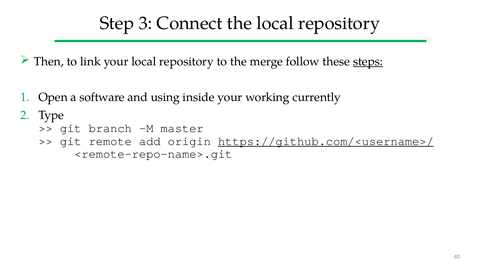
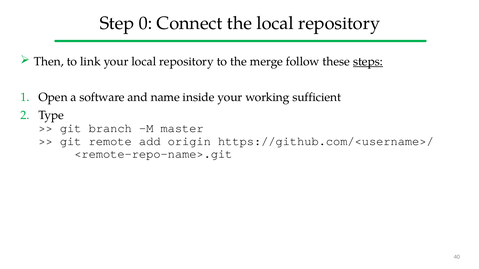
3: 3 -> 0
using: using -> name
currently: currently -> sufficient
https://github.com/<username>/ underline: present -> none
